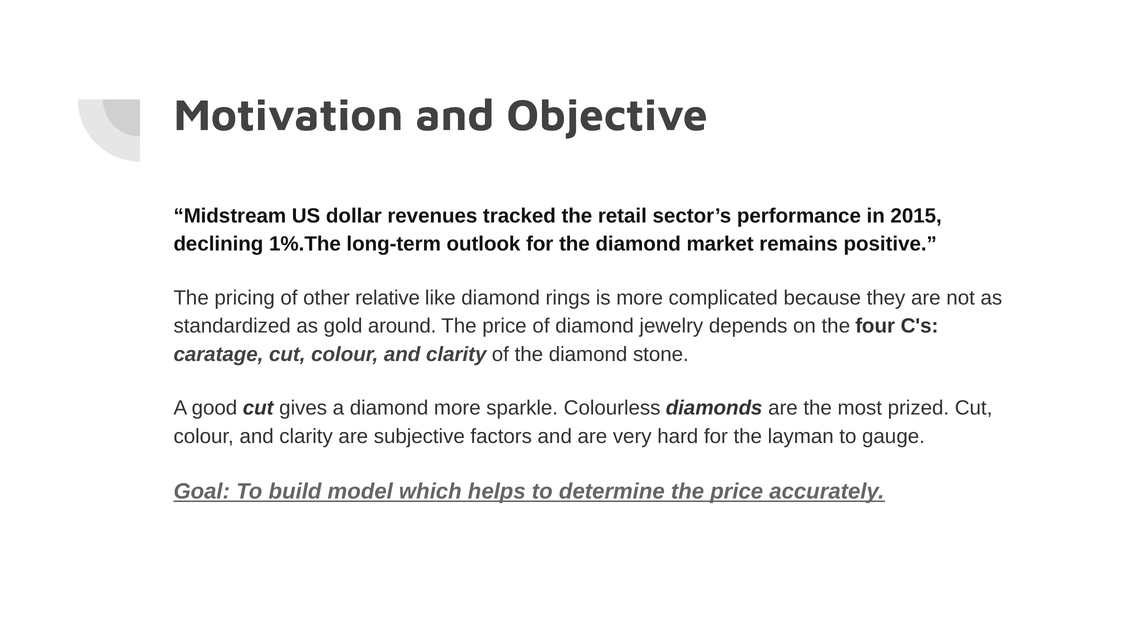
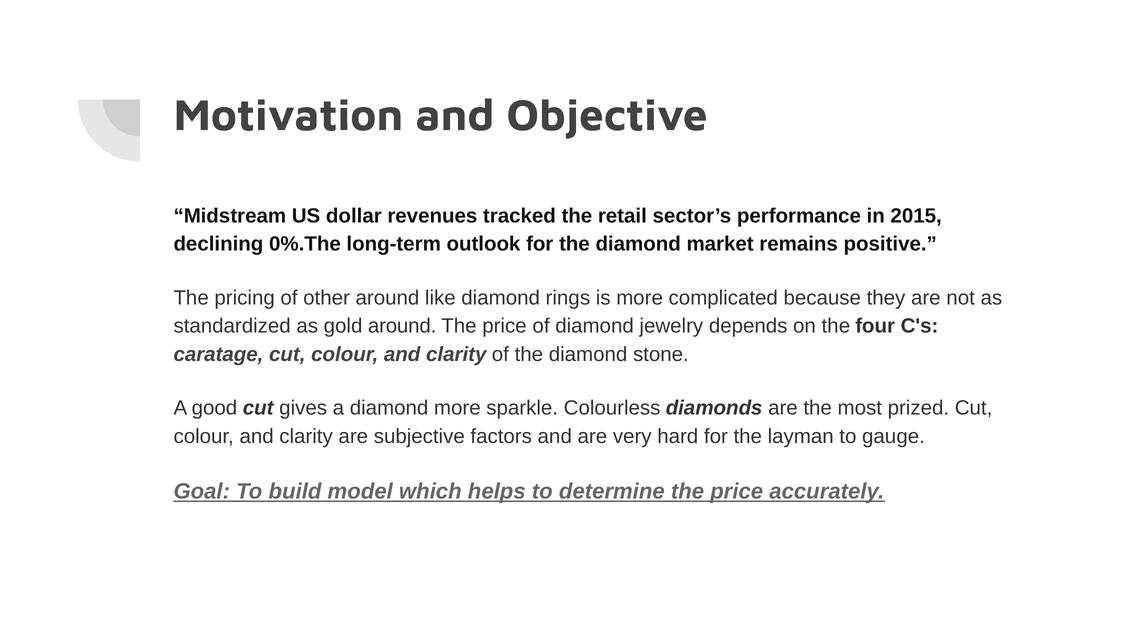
1%.The: 1%.The -> 0%.The
other relative: relative -> around
